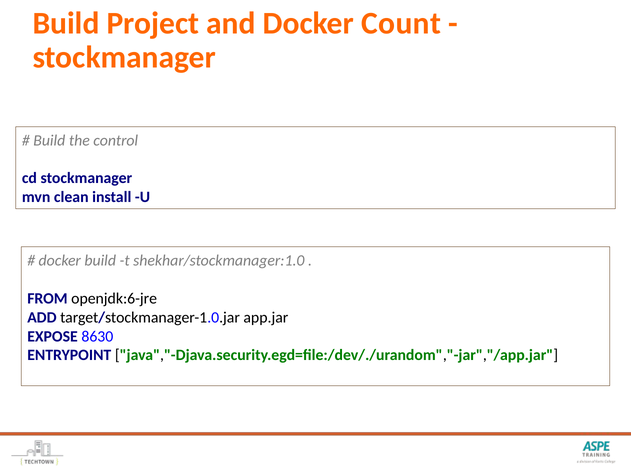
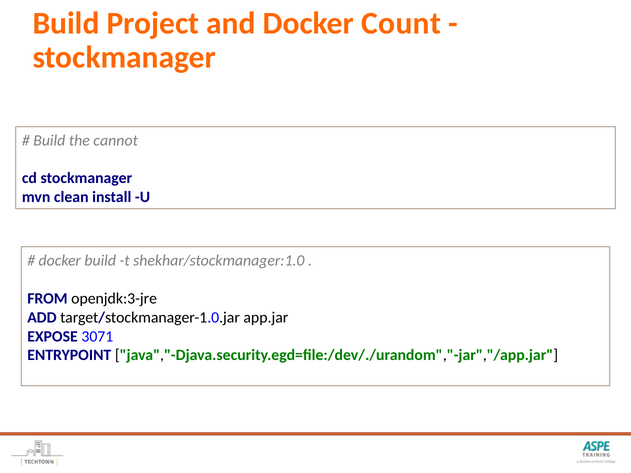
control: control -> cannot
openjdk:6-jre: openjdk:6-jre -> openjdk:3-jre
8630: 8630 -> 3071
